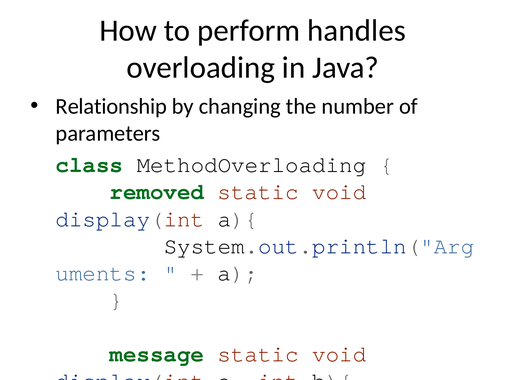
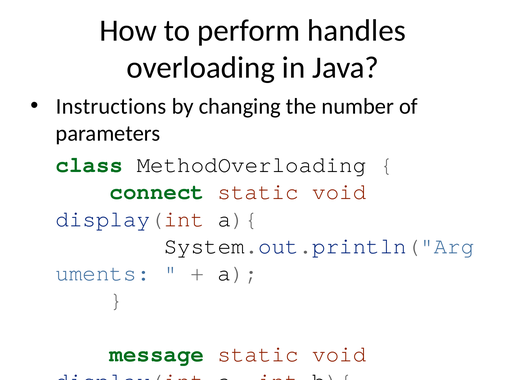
Relationship: Relationship -> Instructions
removed: removed -> connect
